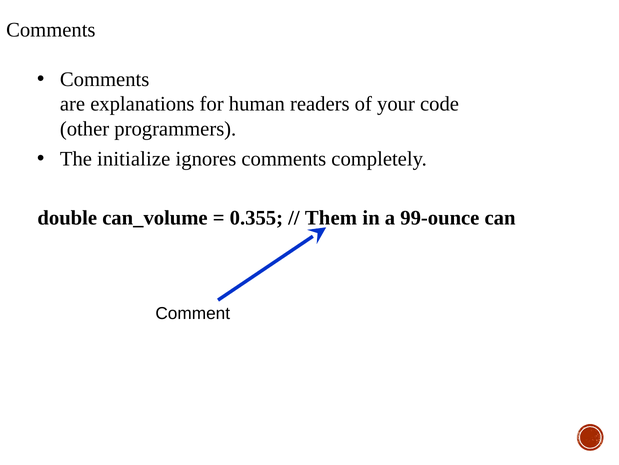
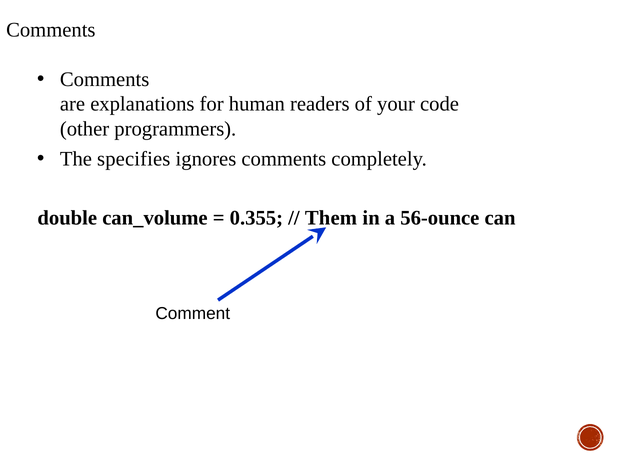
initialize: initialize -> specifies
99-ounce: 99-ounce -> 56-ounce
